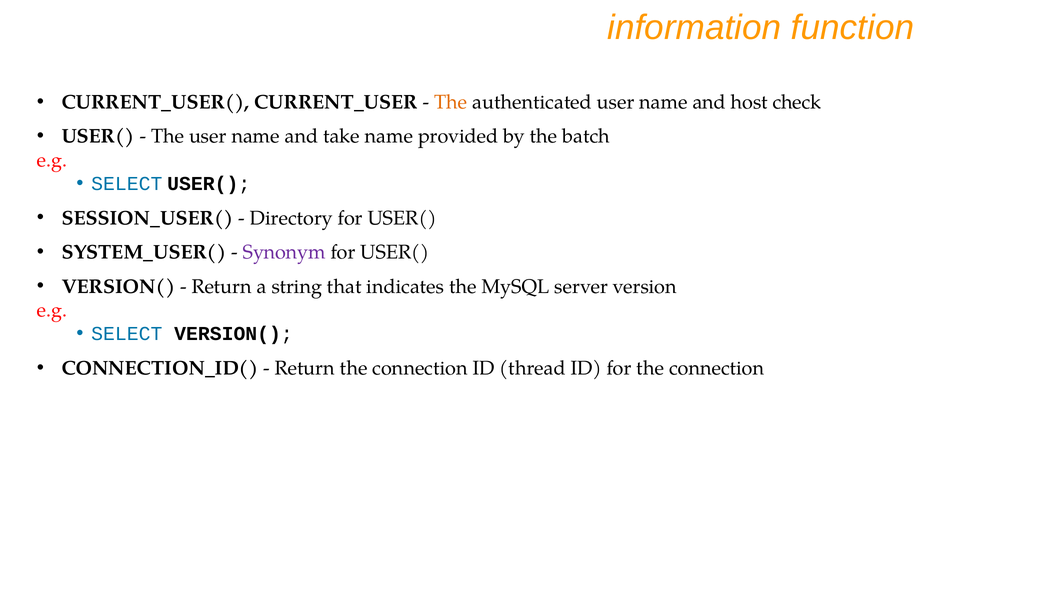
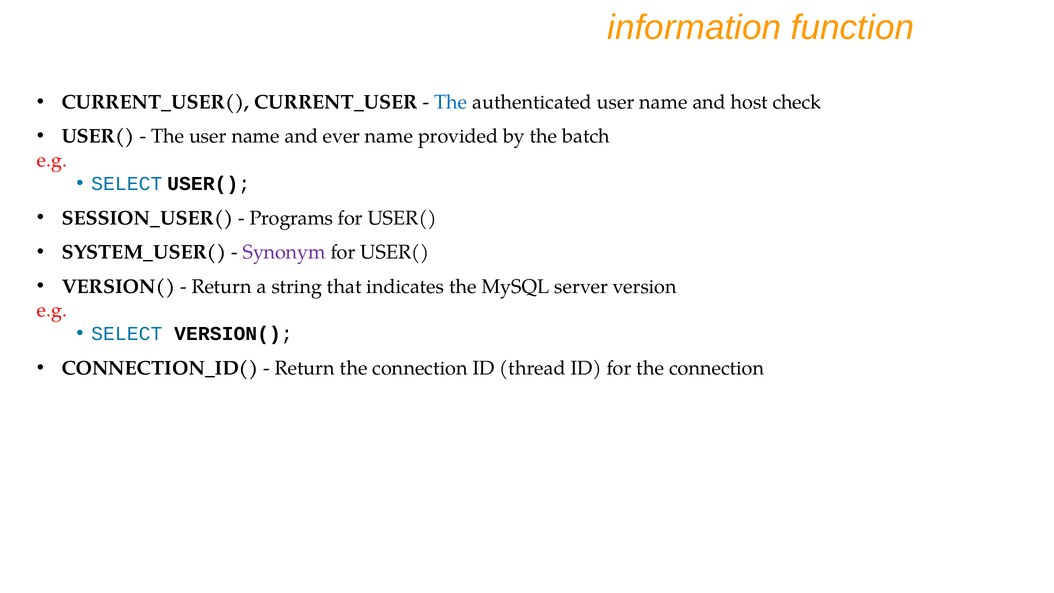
The at (451, 102) colour: orange -> blue
take: take -> ever
Directory: Directory -> Programs
